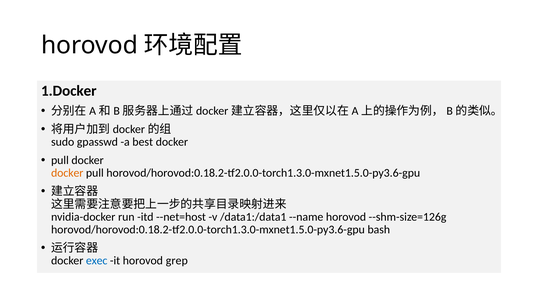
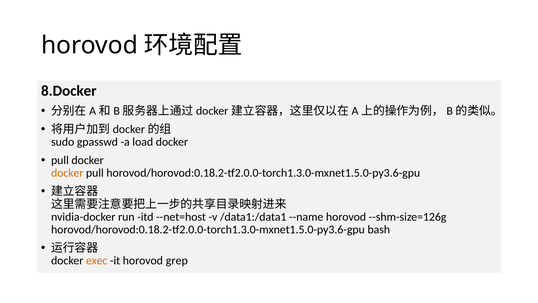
1.Docker: 1.Docker -> 8.Docker
best: best -> load
exec colour: blue -> orange
